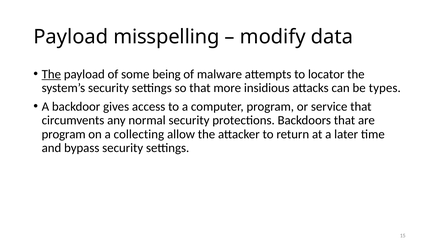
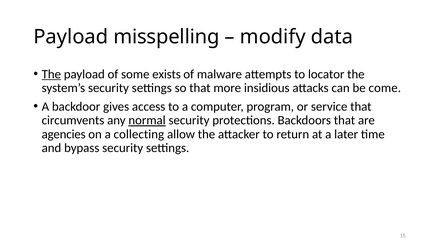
being: being -> exists
types: types -> come
normal underline: none -> present
program at (64, 134): program -> agencies
